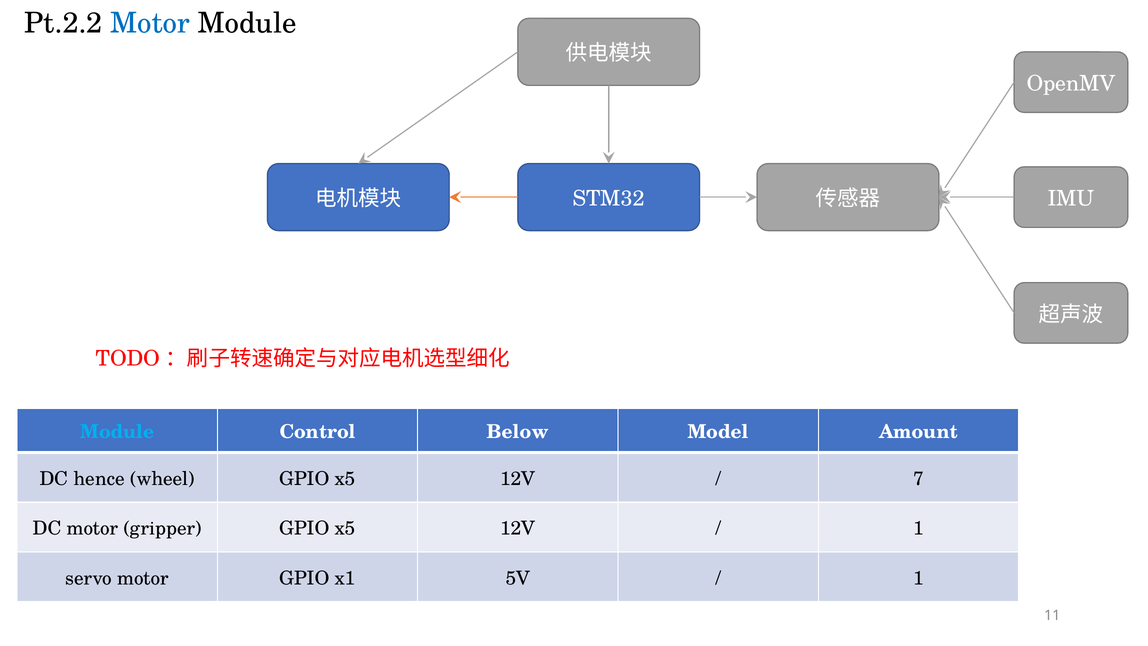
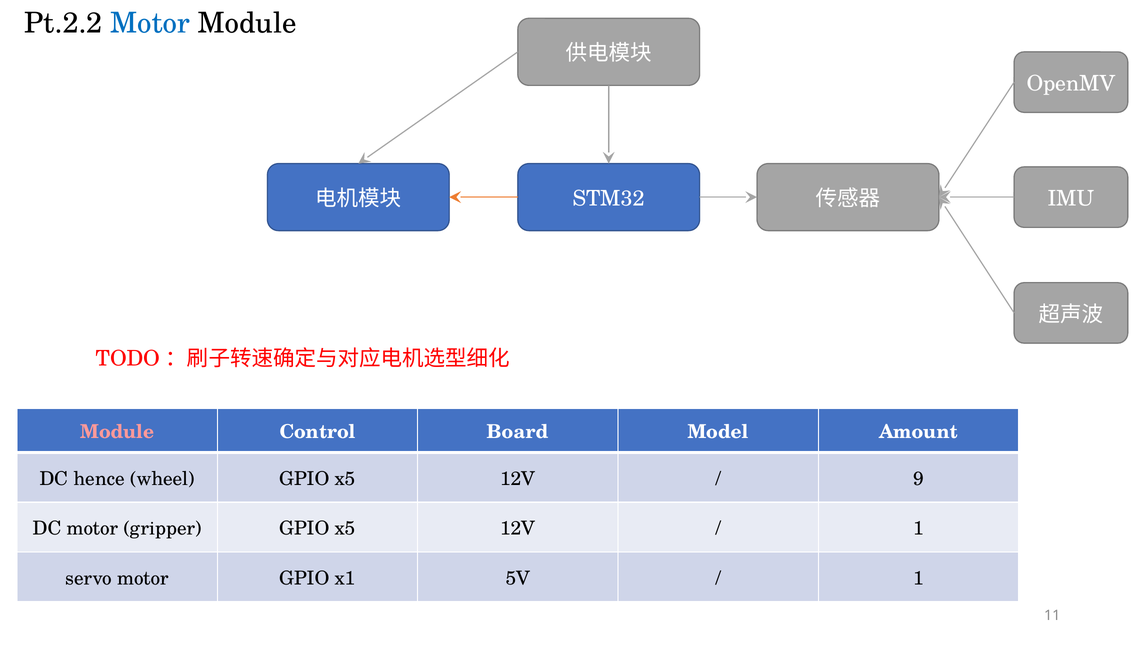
Module at (117, 432) colour: light blue -> pink
Below: Below -> Board
7: 7 -> 9
